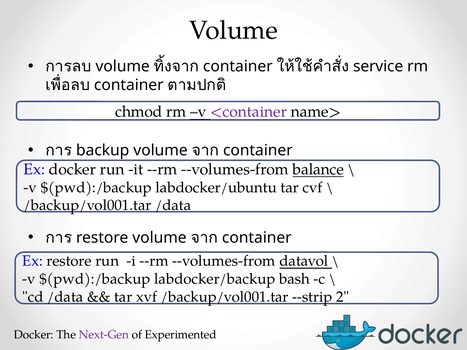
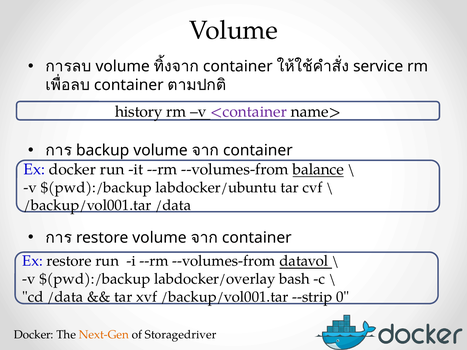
chmod: chmod -> history
labdocker/backup: labdocker/backup -> labdocker/overlay
2: 2 -> 0
Next-Gen colour: purple -> orange
Experimented: Experimented -> Storagedriver
